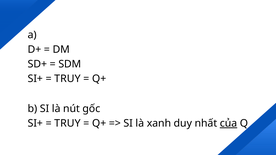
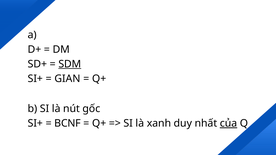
SDM underline: none -> present
TRUY at (67, 79): TRUY -> GIAN
TRUY at (67, 124): TRUY -> BCNF
